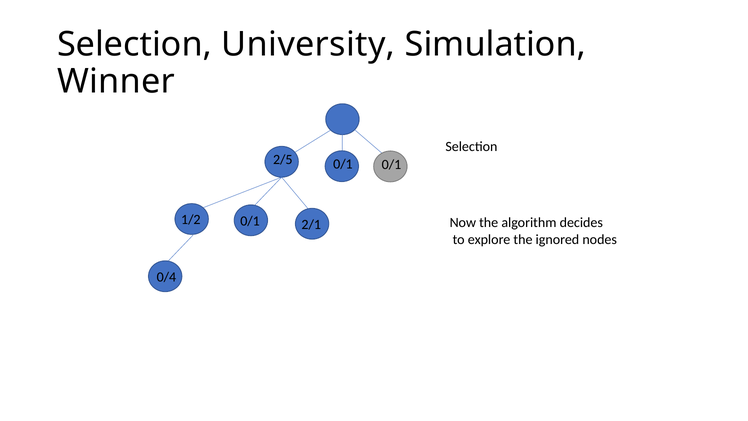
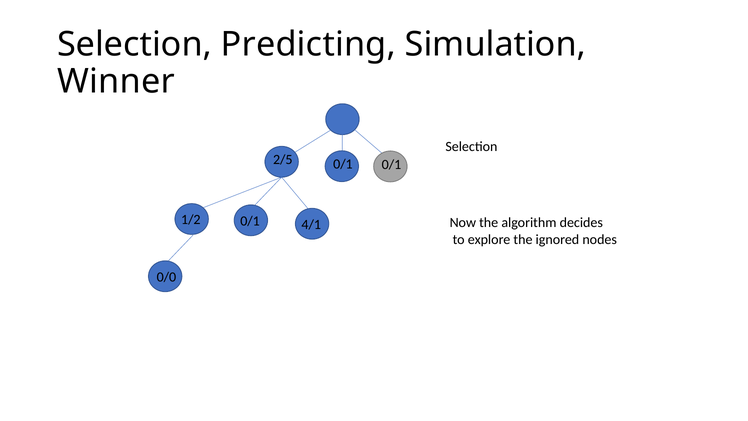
University: University -> Predicting
2/1: 2/1 -> 4/1
0/4: 0/4 -> 0/0
